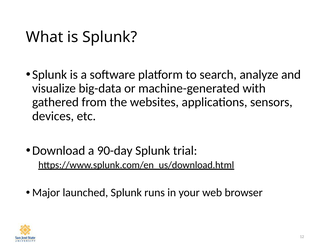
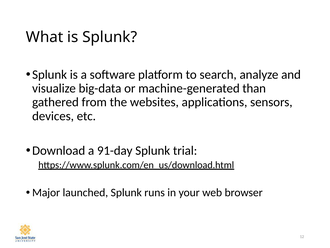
with: with -> than
90-day: 90-day -> 91-day
